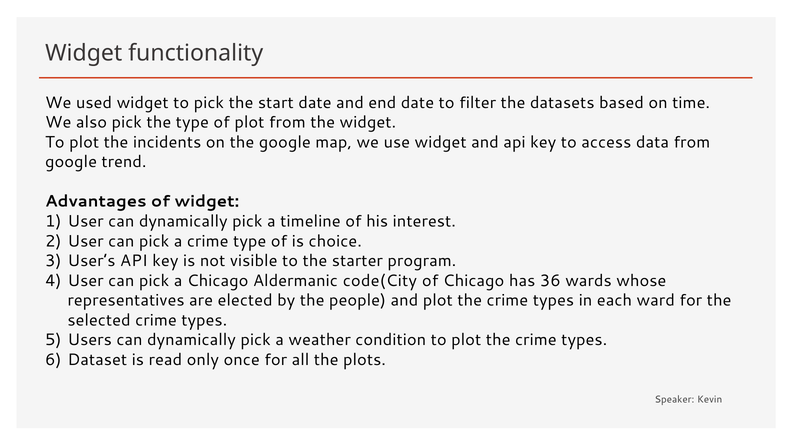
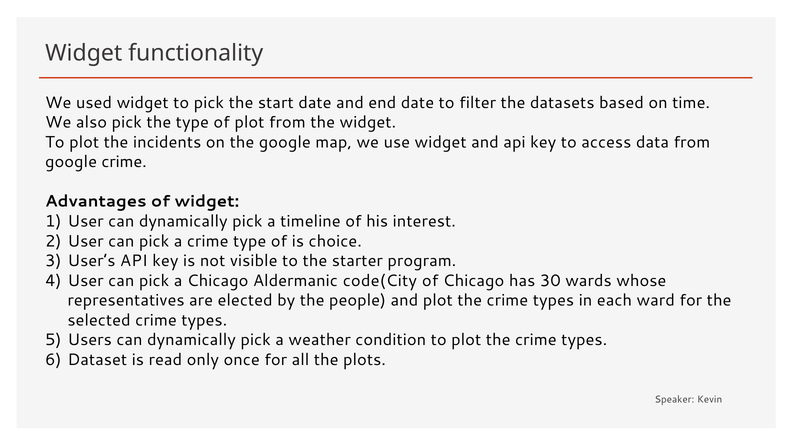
google trend: trend -> crime
36: 36 -> 30
